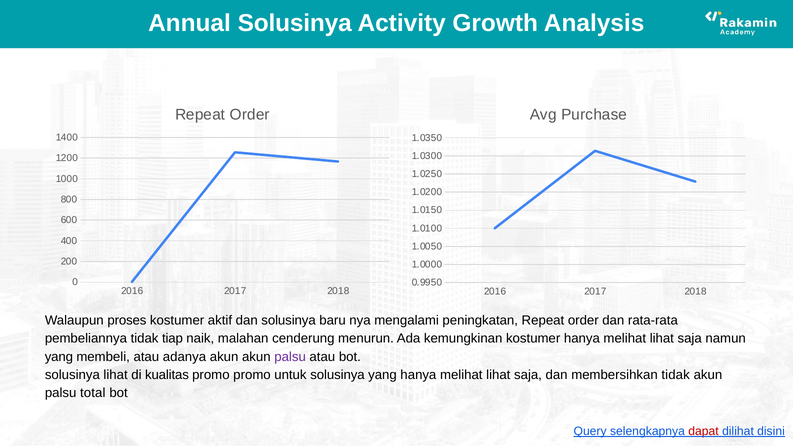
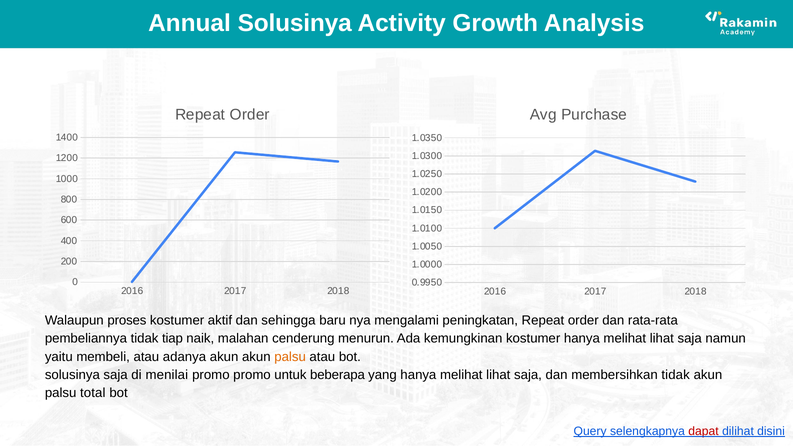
dan solusinya: solusinya -> sehingga
yang at (59, 357): yang -> yaitu
palsu at (290, 357) colour: purple -> orange
solusinya lihat: lihat -> saja
kualitas: kualitas -> menilai
untuk solusinya: solusinya -> beberapa
